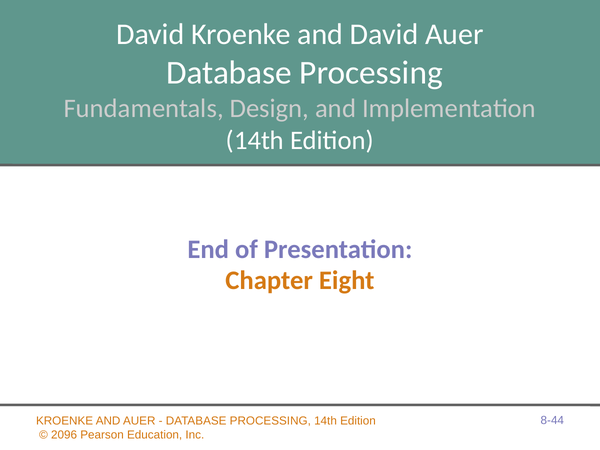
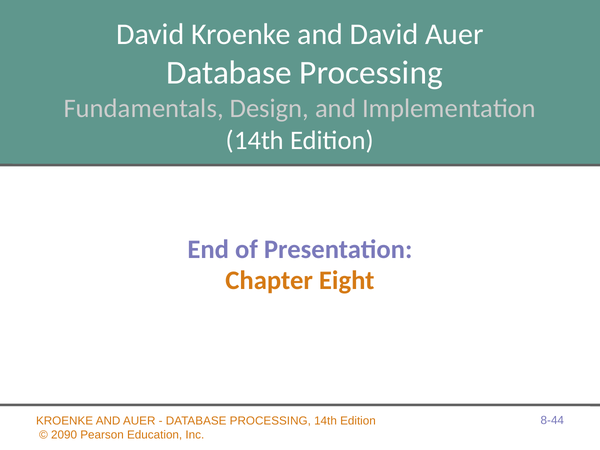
2096: 2096 -> 2090
